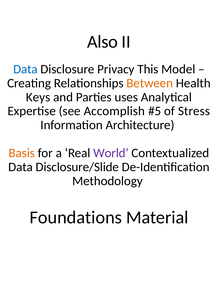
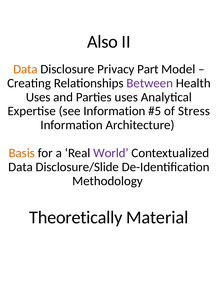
Data at (25, 69) colour: blue -> orange
This: This -> Part
Between colour: orange -> purple
Keys at (38, 97): Keys -> Uses
see Accomplish: Accomplish -> Information
Foundations: Foundations -> Theoretically
